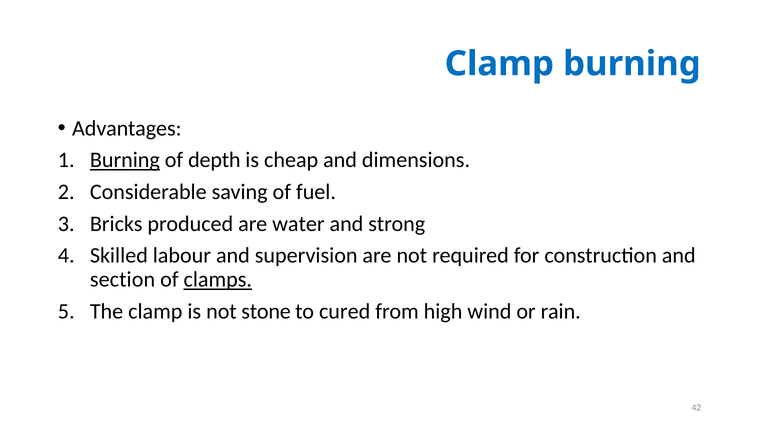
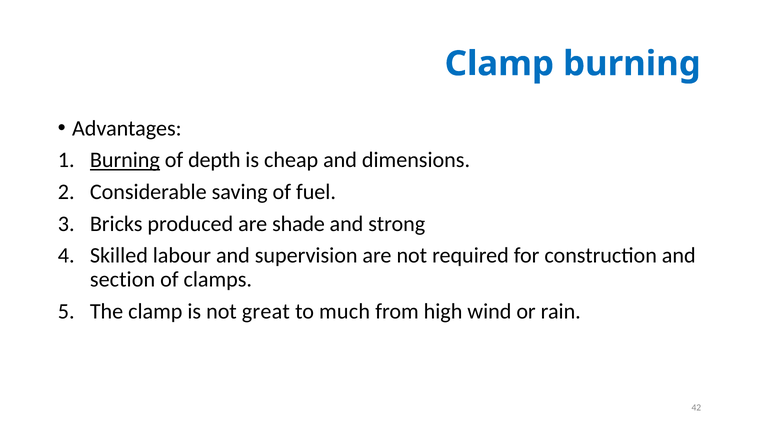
water: water -> shade
clamps underline: present -> none
stone: stone -> great
cured: cured -> much
